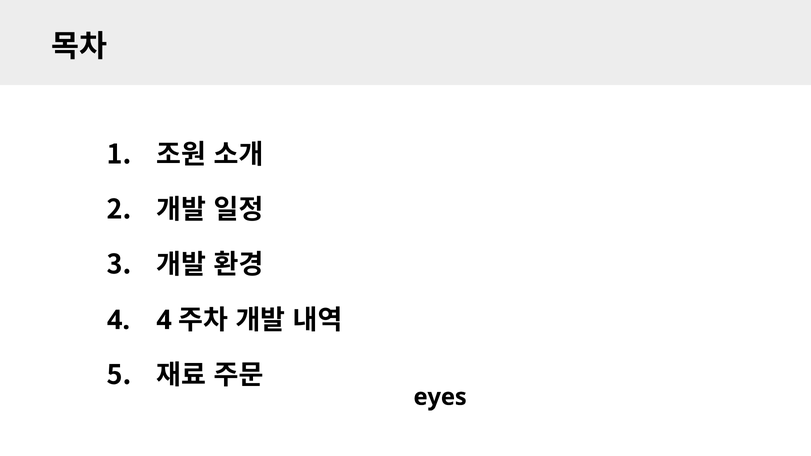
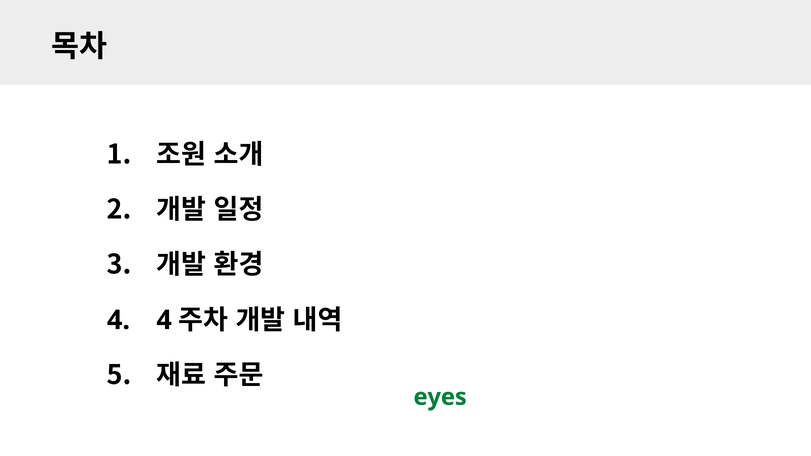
eyes colour: black -> green
